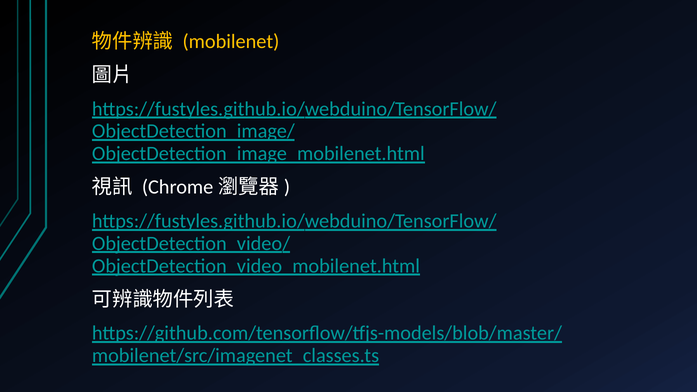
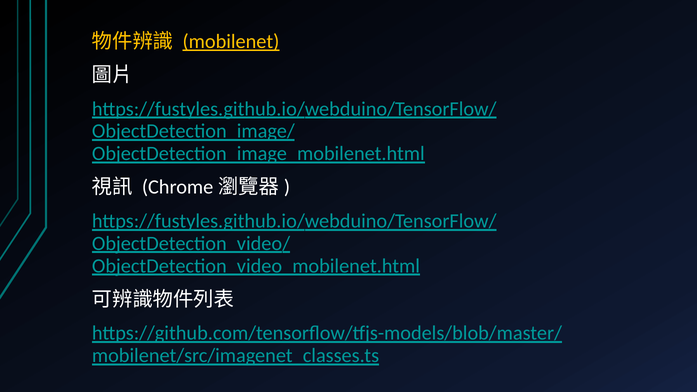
mobilenet underline: none -> present
